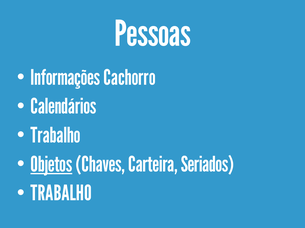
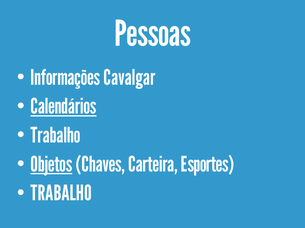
Cachorro: Cachorro -> Cavalgar
Calendários underline: none -> present
Seriados: Seriados -> Esportes
